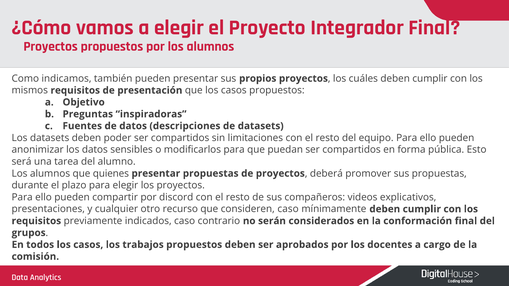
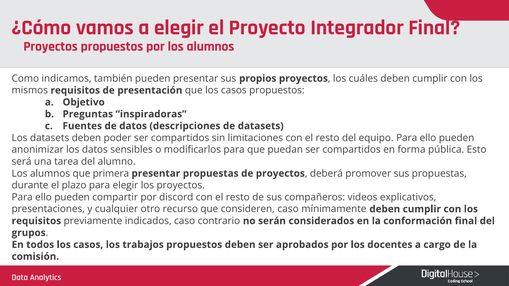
quienes: quienes -> primera
